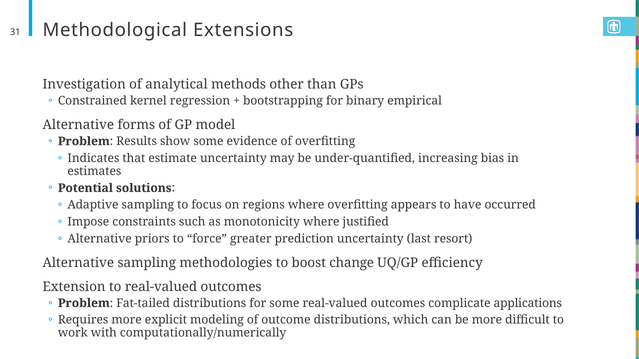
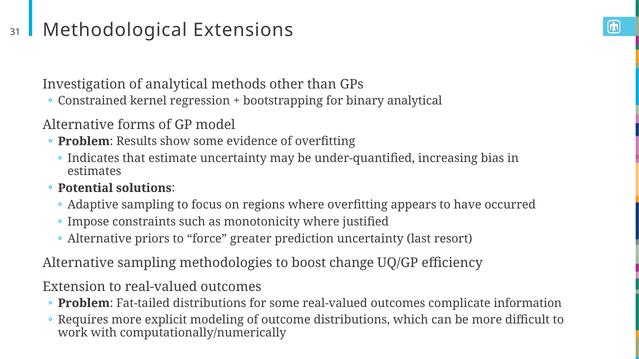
binary empirical: empirical -> analytical
applications: applications -> information
